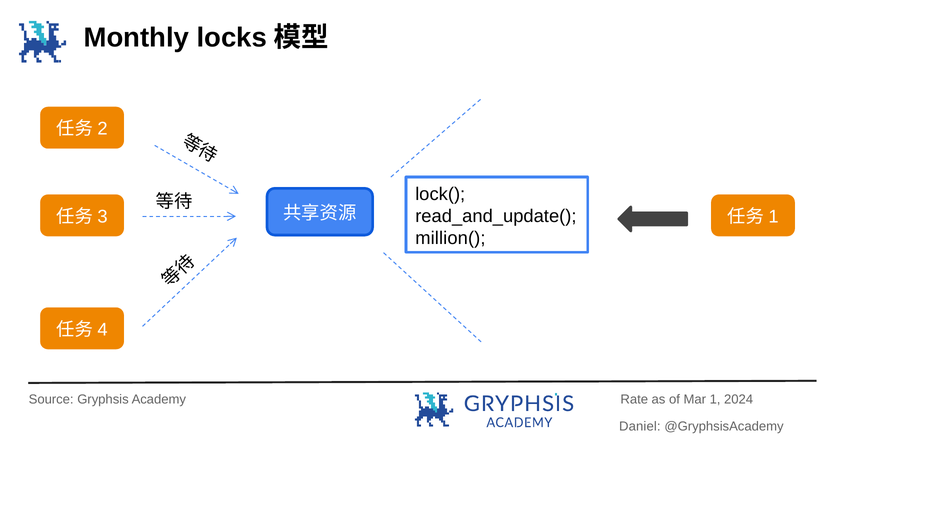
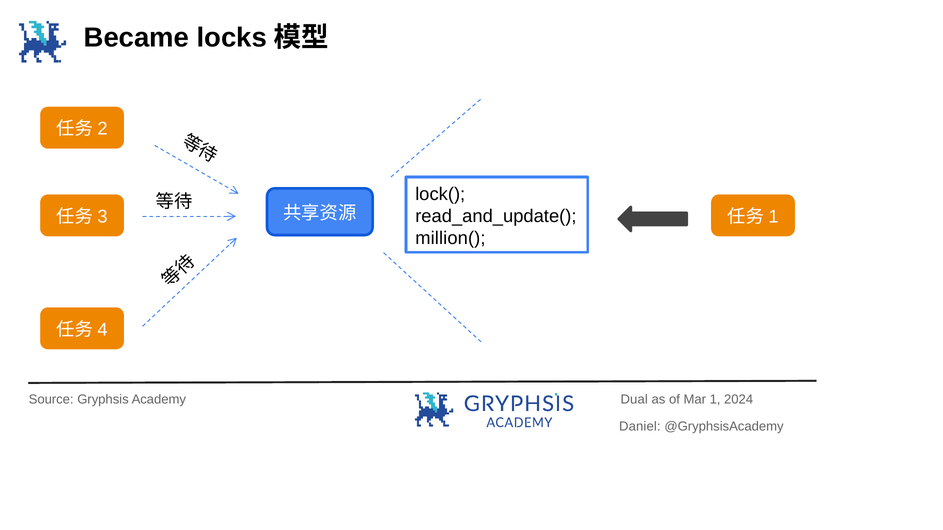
Monthly: Monthly -> Became
Rate: Rate -> Dual
